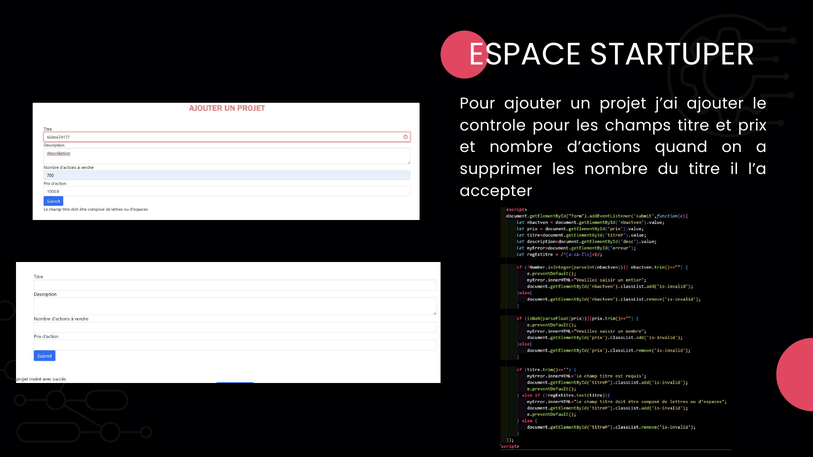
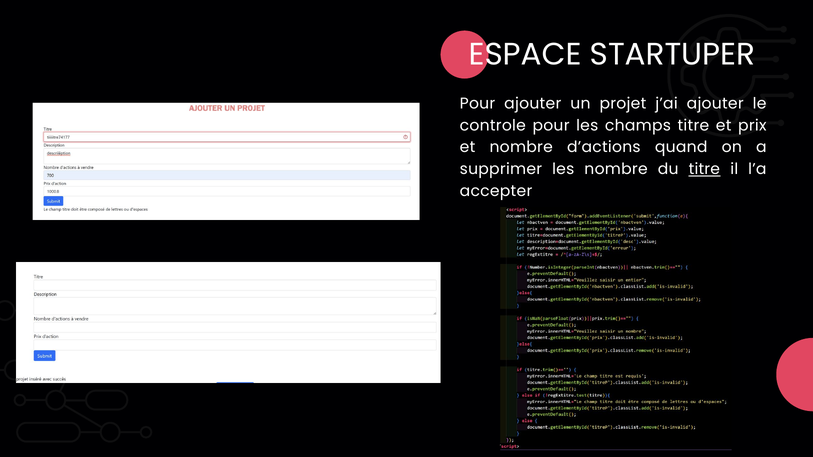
titre at (704, 169) underline: none -> present
